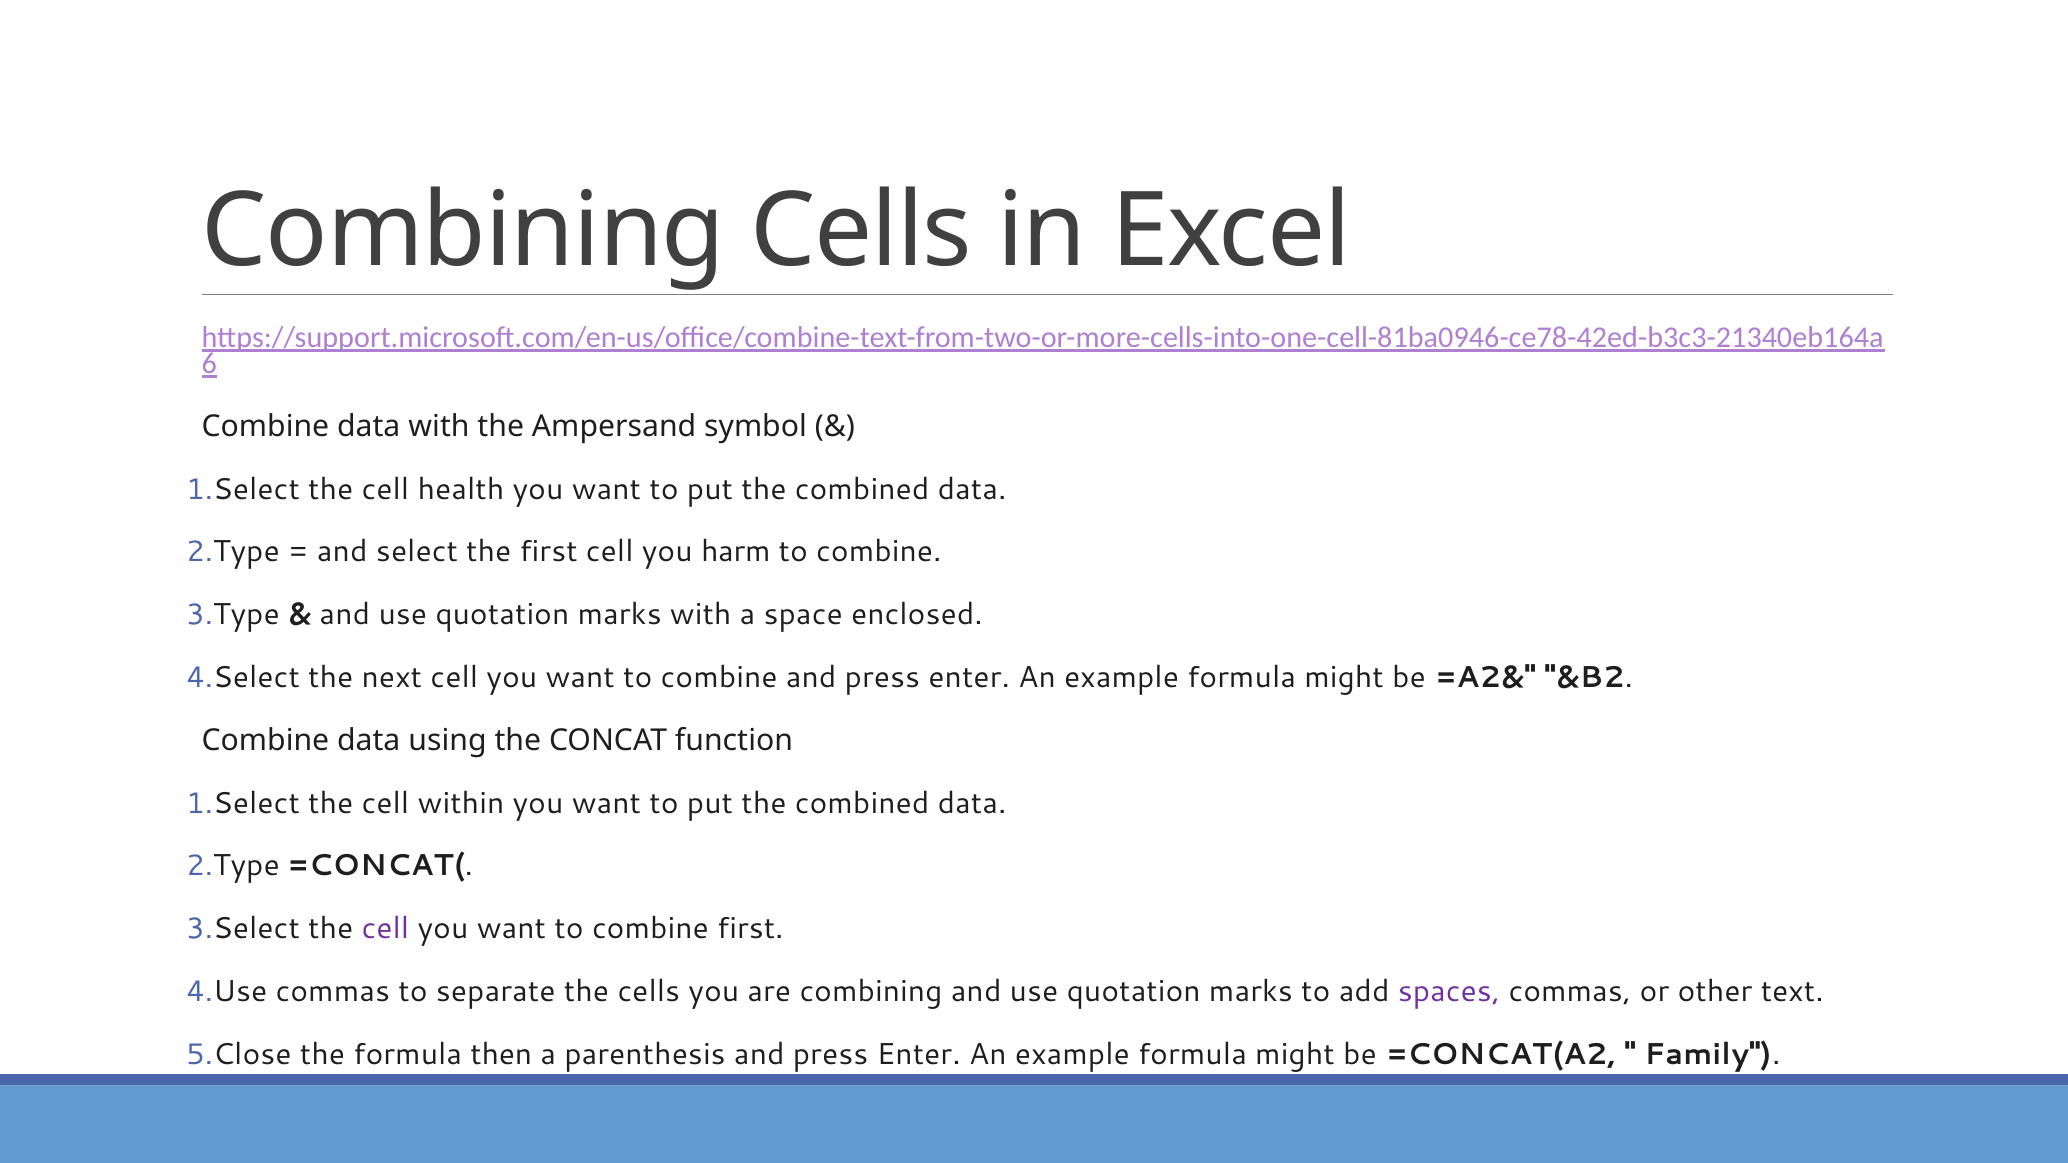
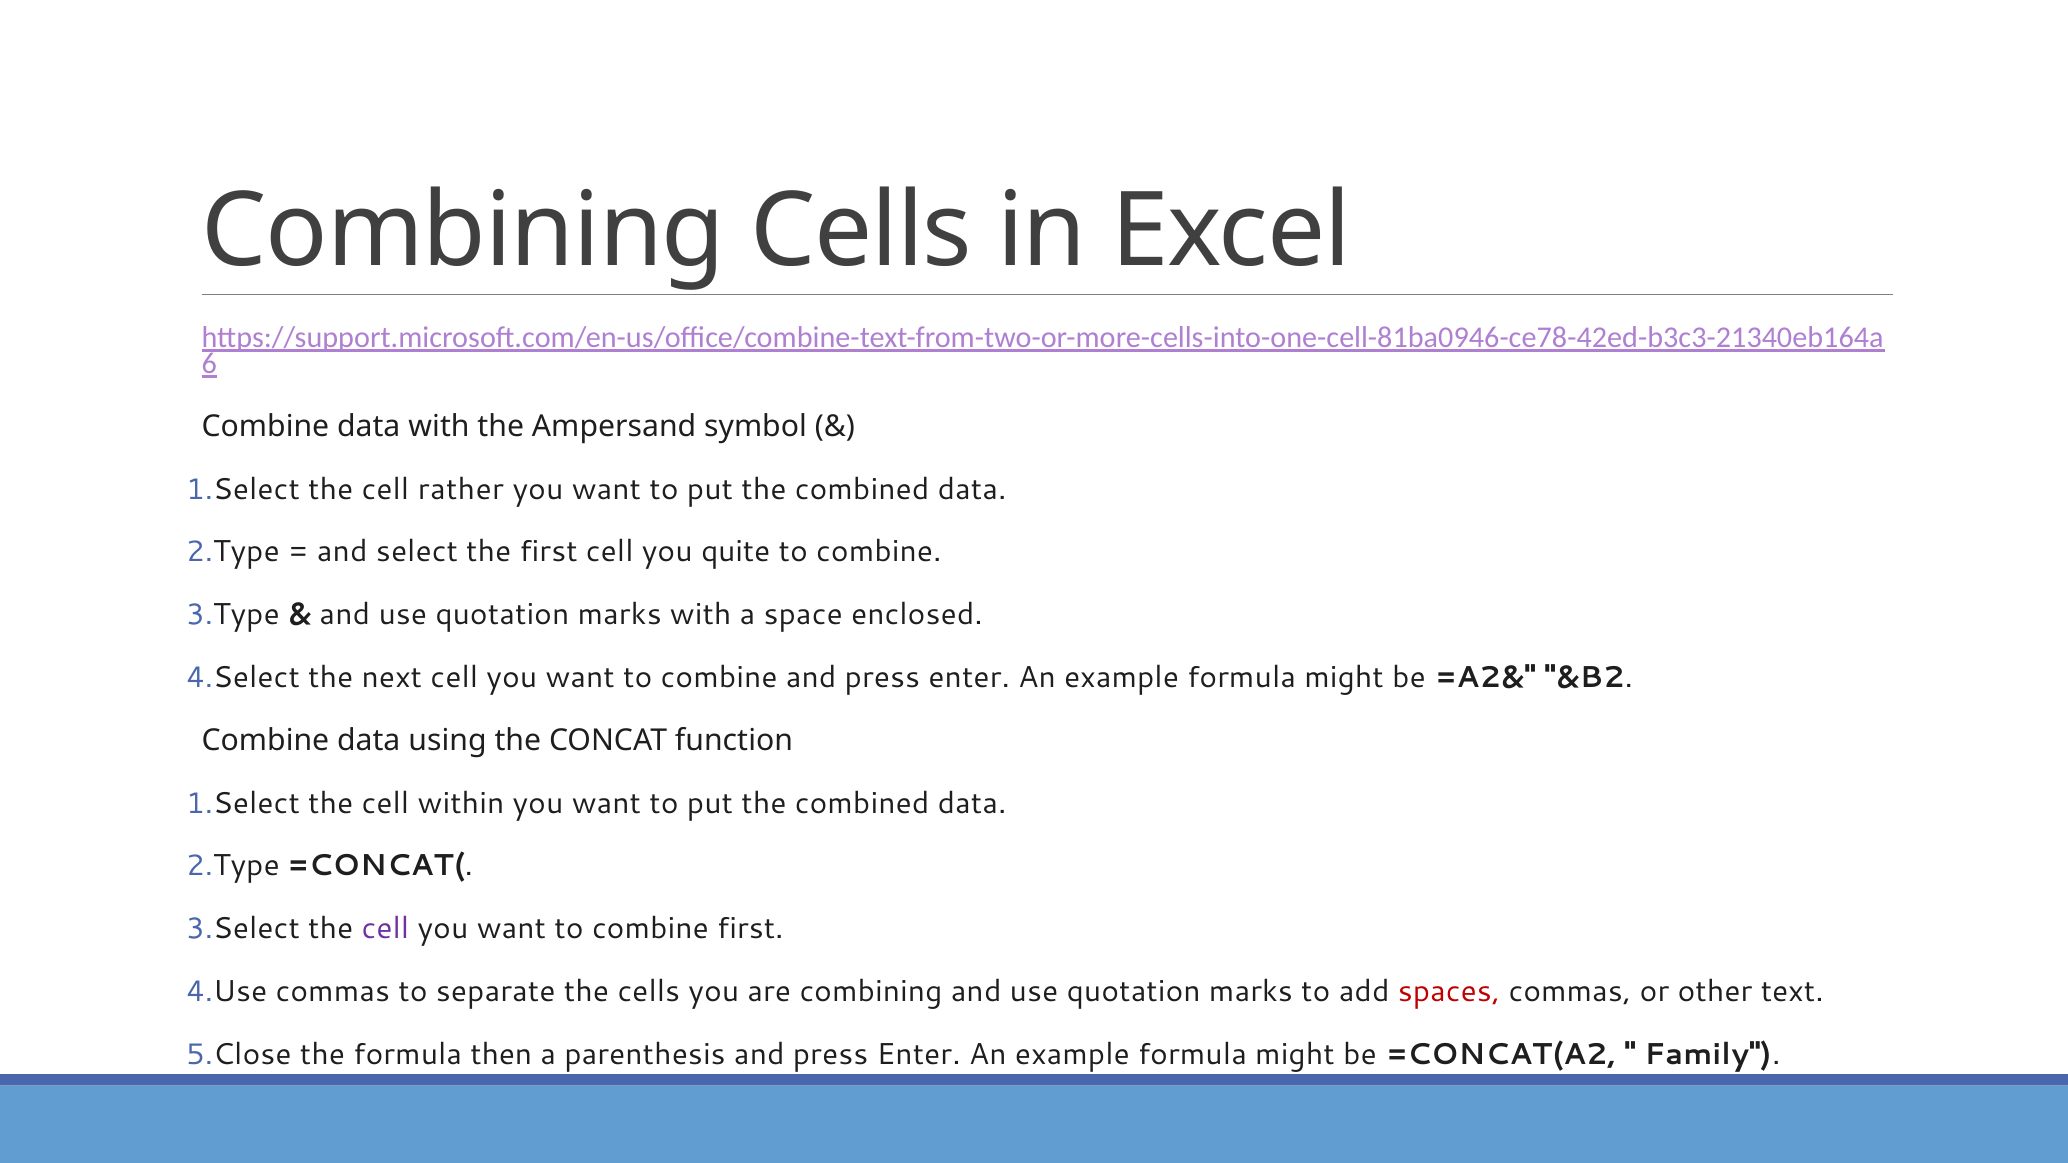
health: health -> rather
harm: harm -> quite
spaces colour: purple -> red
